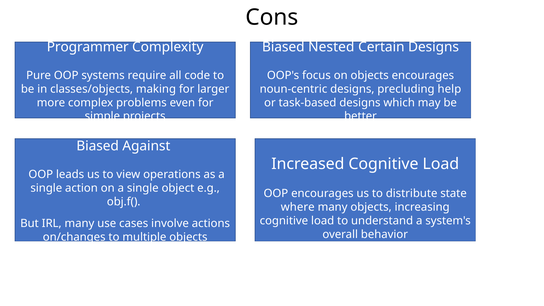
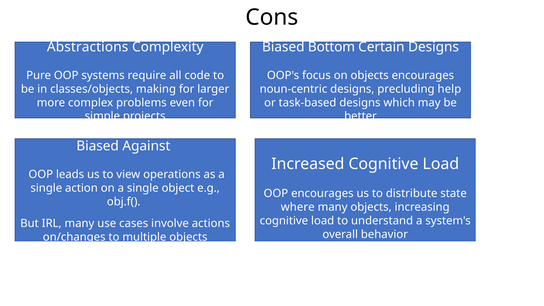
Programmer: Programmer -> Abstractions
Nested: Nested -> Bottom
